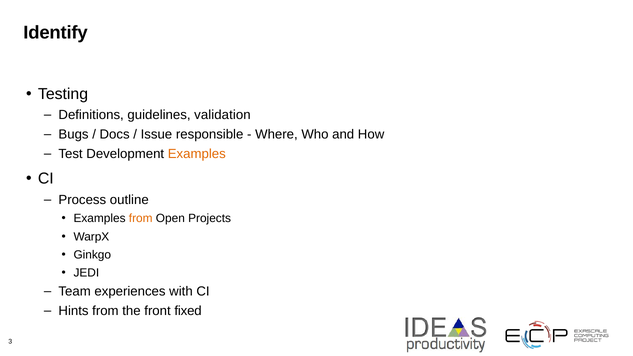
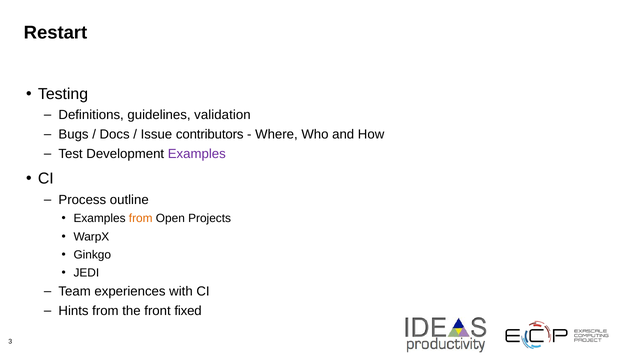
Identify: Identify -> Restart
responsible: responsible -> contributors
Examples at (197, 154) colour: orange -> purple
